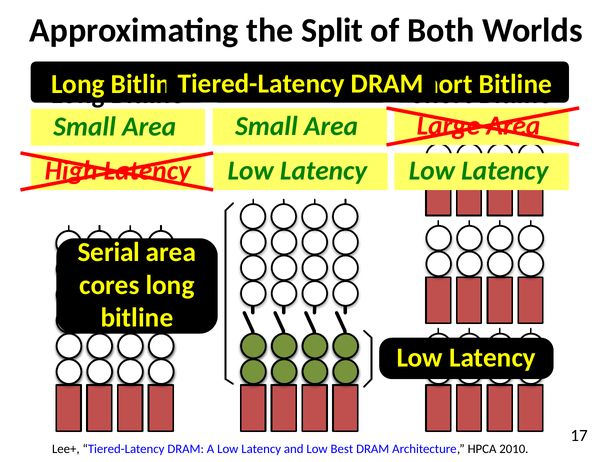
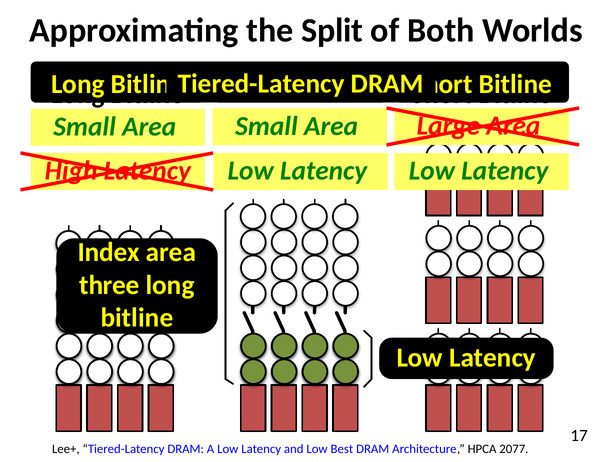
Serial: Serial -> Index
cores: cores -> three
2010: 2010 -> 2077
